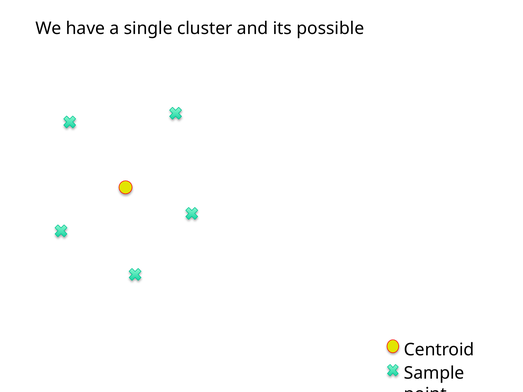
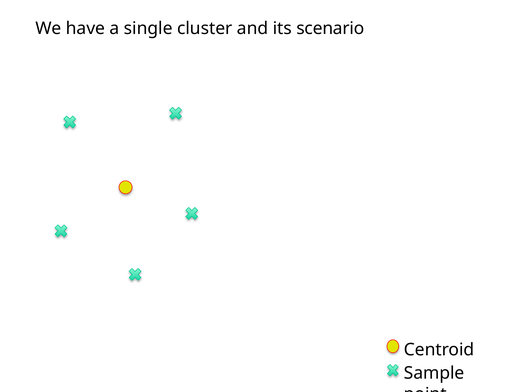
possible: possible -> scenario
